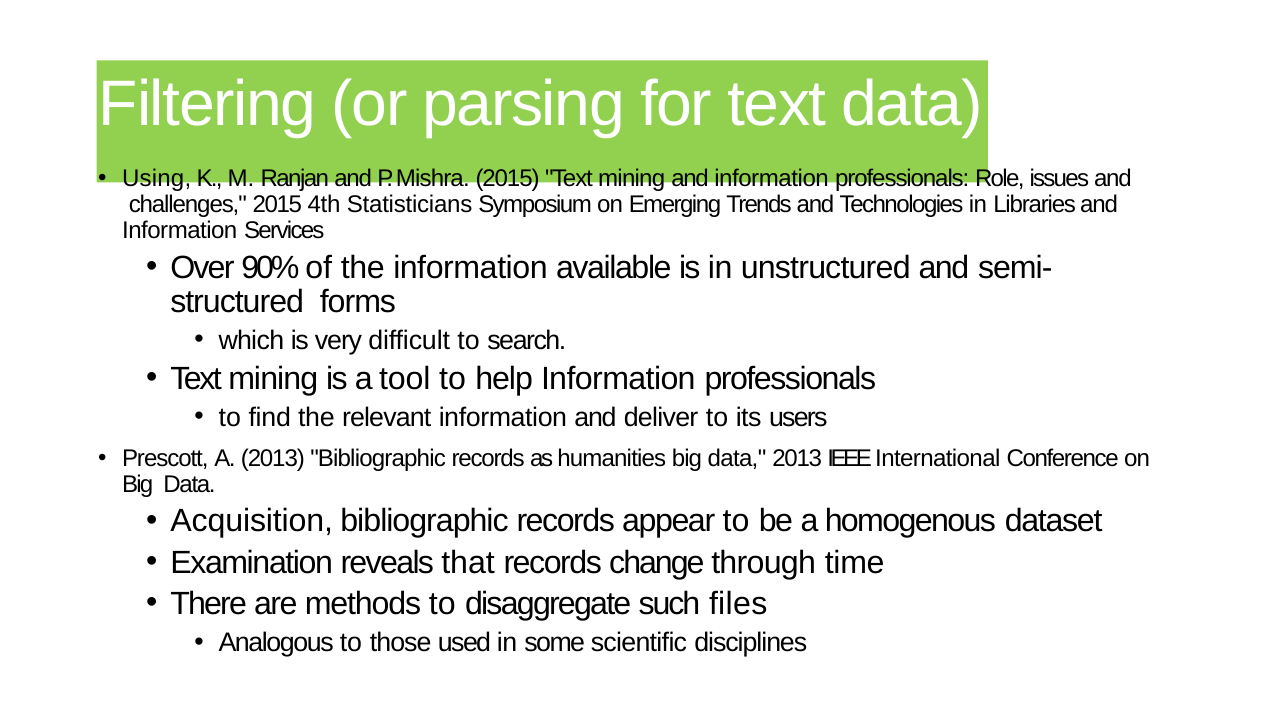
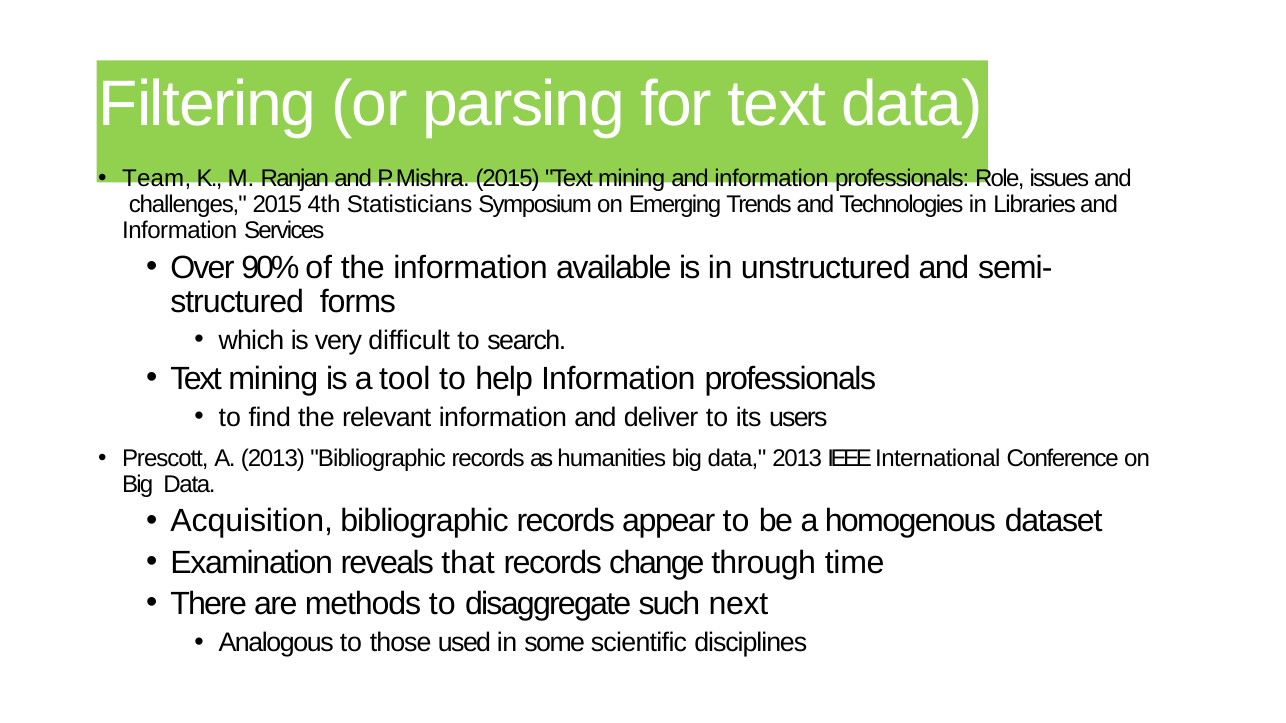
Using: Using -> Team
files: files -> next
